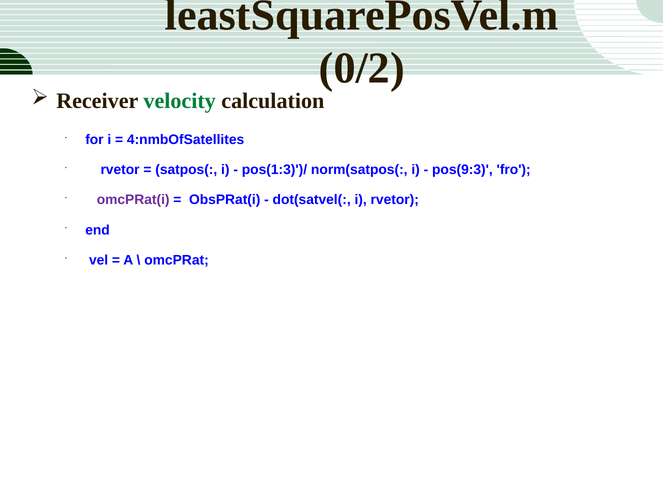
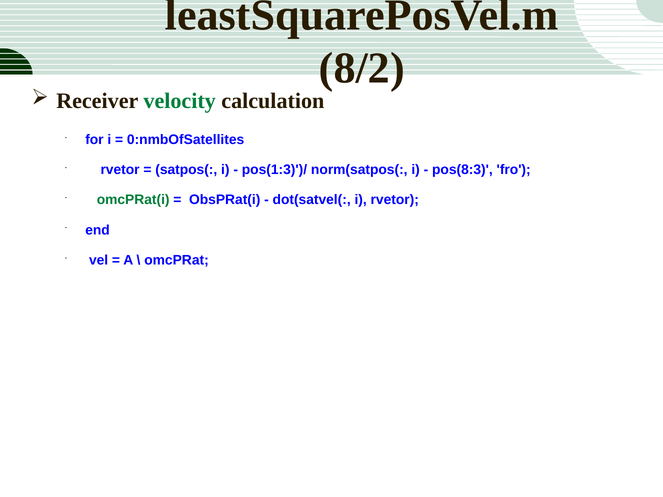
0/2: 0/2 -> 8/2
4:nmbOfSatellites: 4:nmbOfSatellites -> 0:nmbOfSatellites
pos(9:3: pos(9:3 -> pos(8:3
omcPRat(i colour: purple -> green
